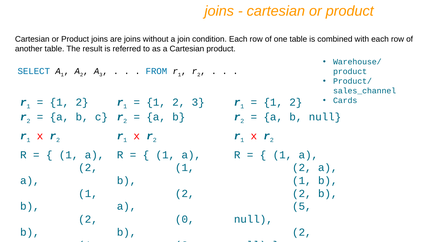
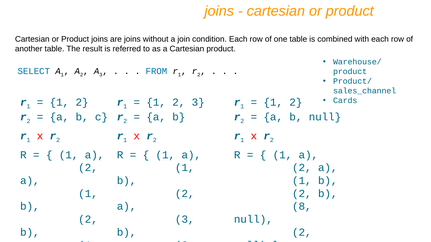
5: 5 -> 8
0 at (185, 220): 0 -> 3
